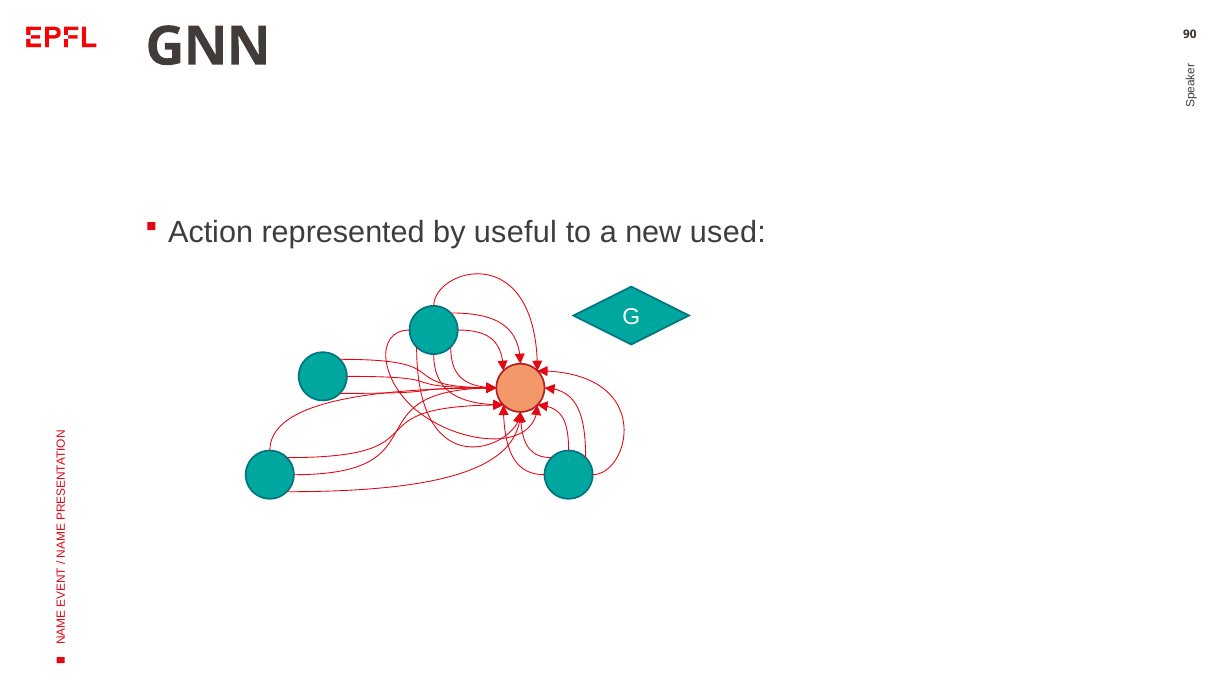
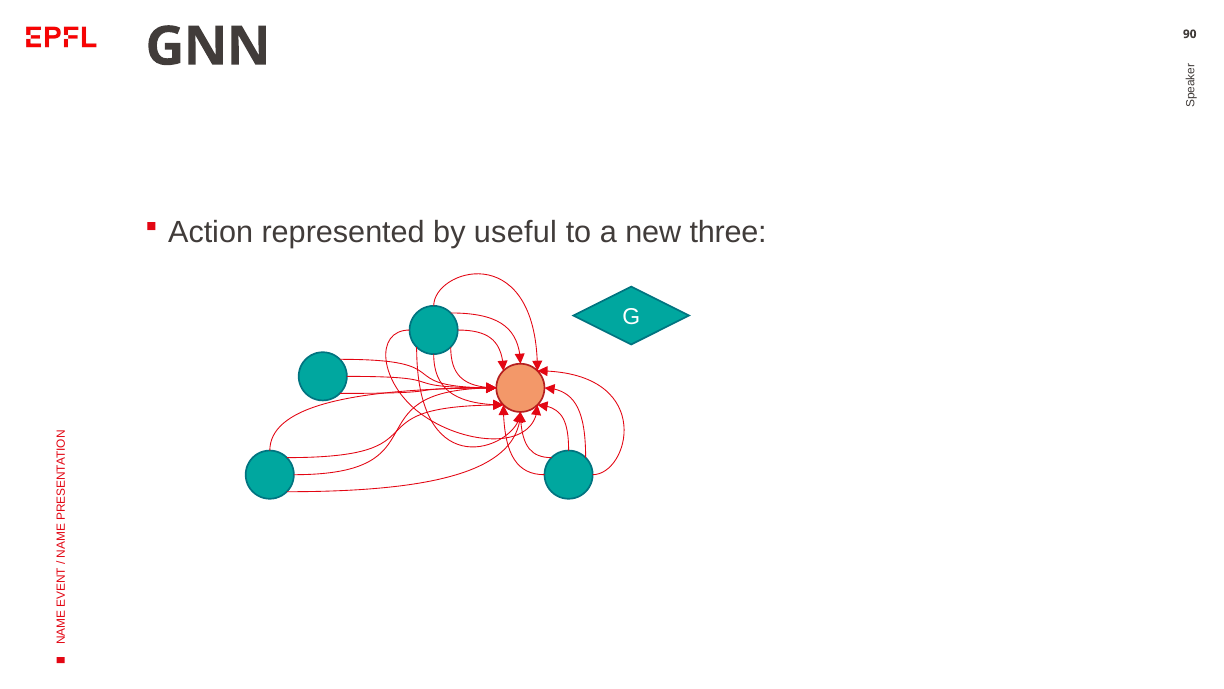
used: used -> three
